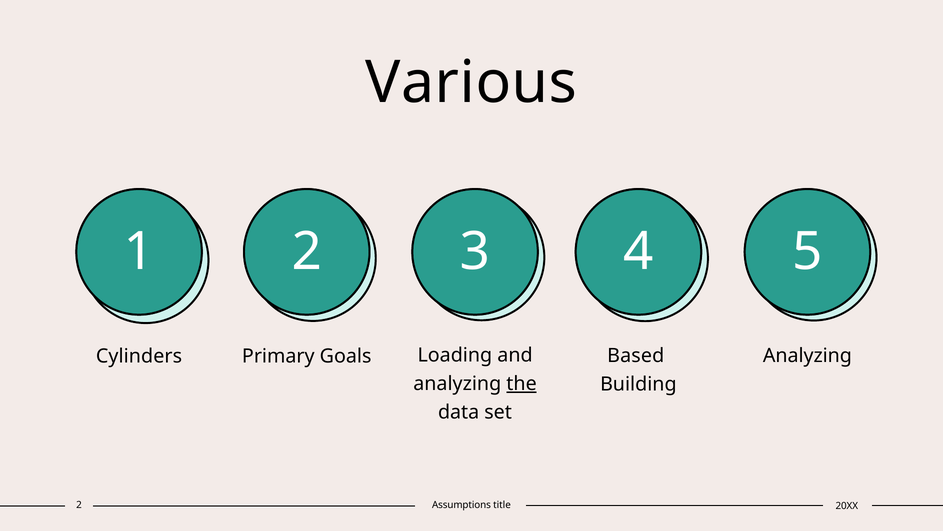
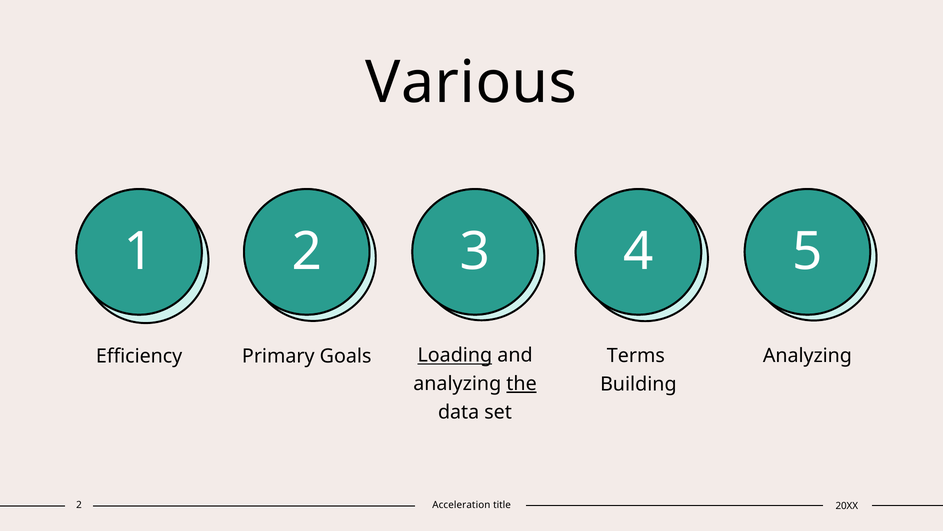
Based: Based -> Terms
Cylinders: Cylinders -> Efficiency
Loading underline: none -> present
Assumptions: Assumptions -> Acceleration
